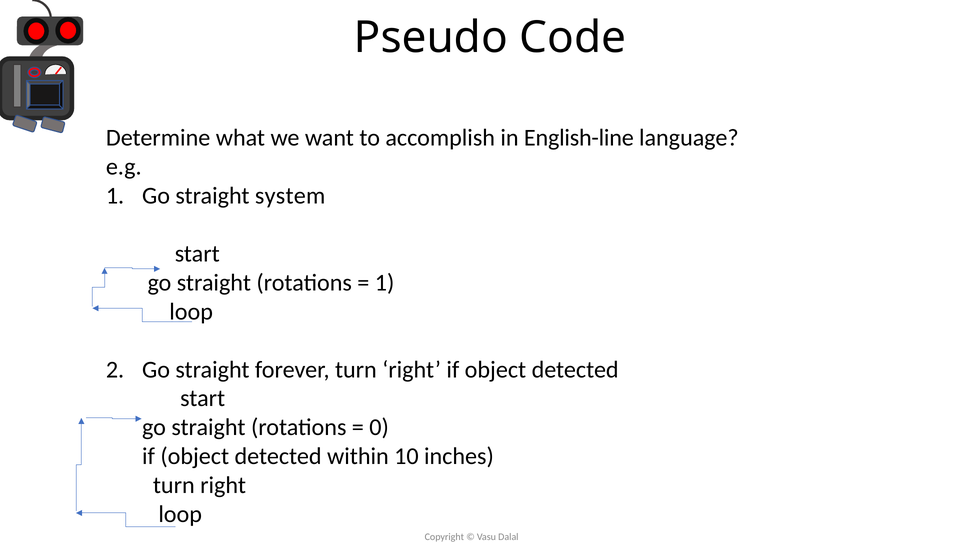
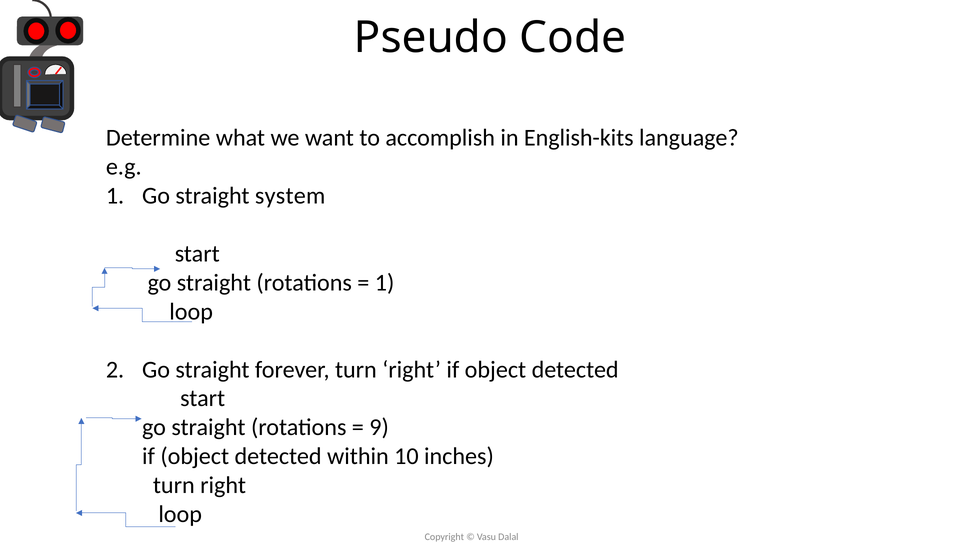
English-line: English-line -> English-kits
0: 0 -> 9
